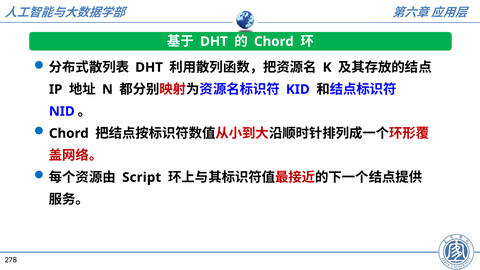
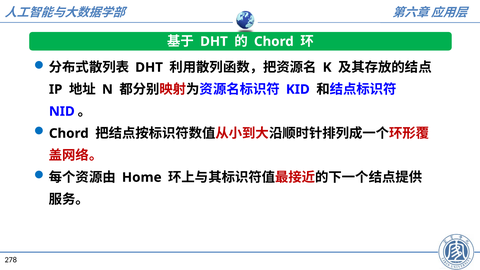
Script: Script -> Home
